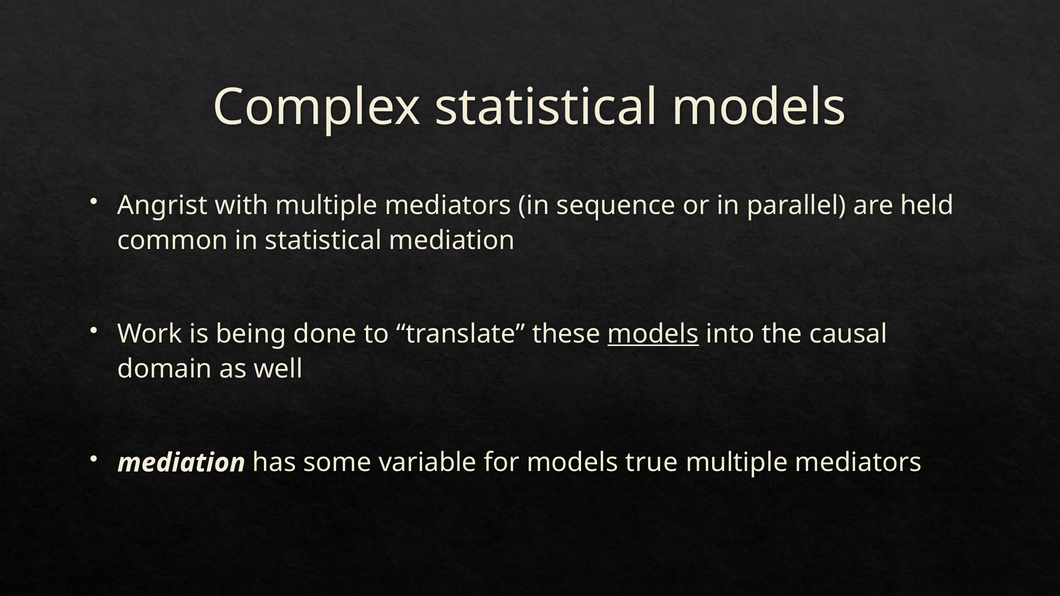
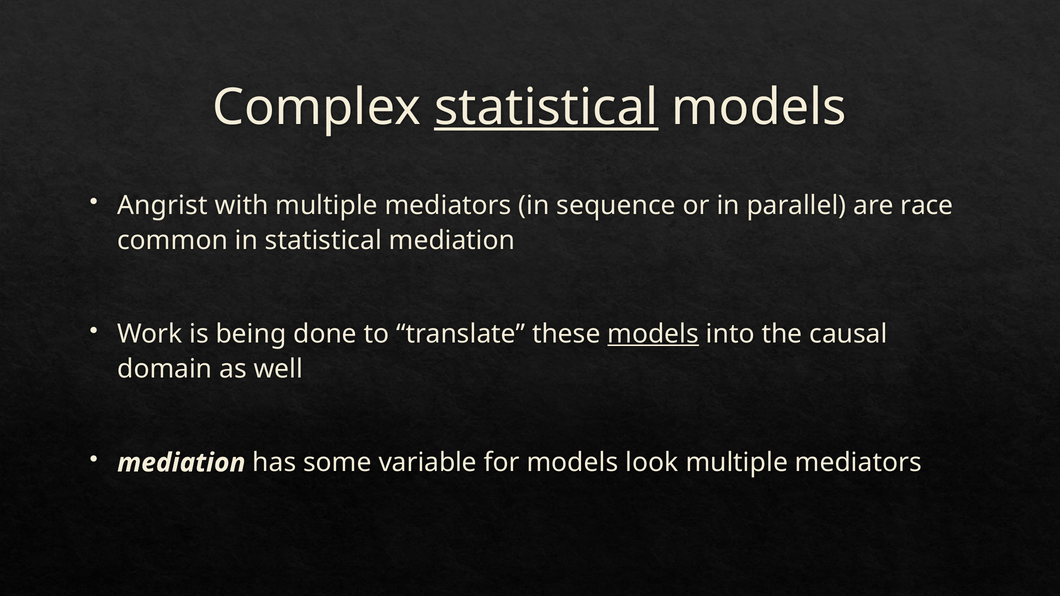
statistical at (546, 107) underline: none -> present
held: held -> race
true: true -> look
